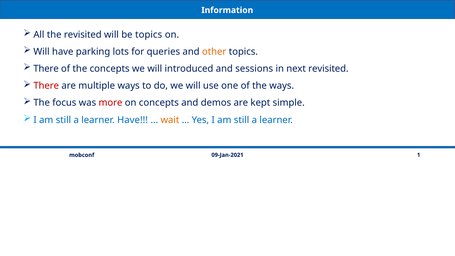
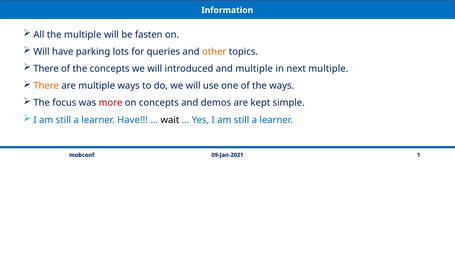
the revisited: revisited -> multiple
be topics: topics -> fasten
and sessions: sessions -> multiple
next revisited: revisited -> multiple
There at (46, 86) colour: red -> orange
wait colour: orange -> black
